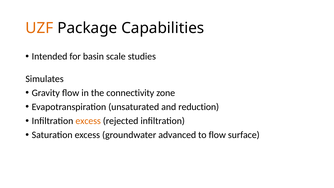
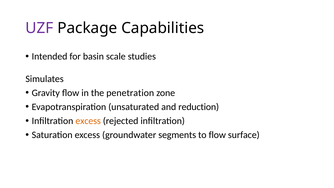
UZF colour: orange -> purple
connectivity: connectivity -> penetration
advanced: advanced -> segments
